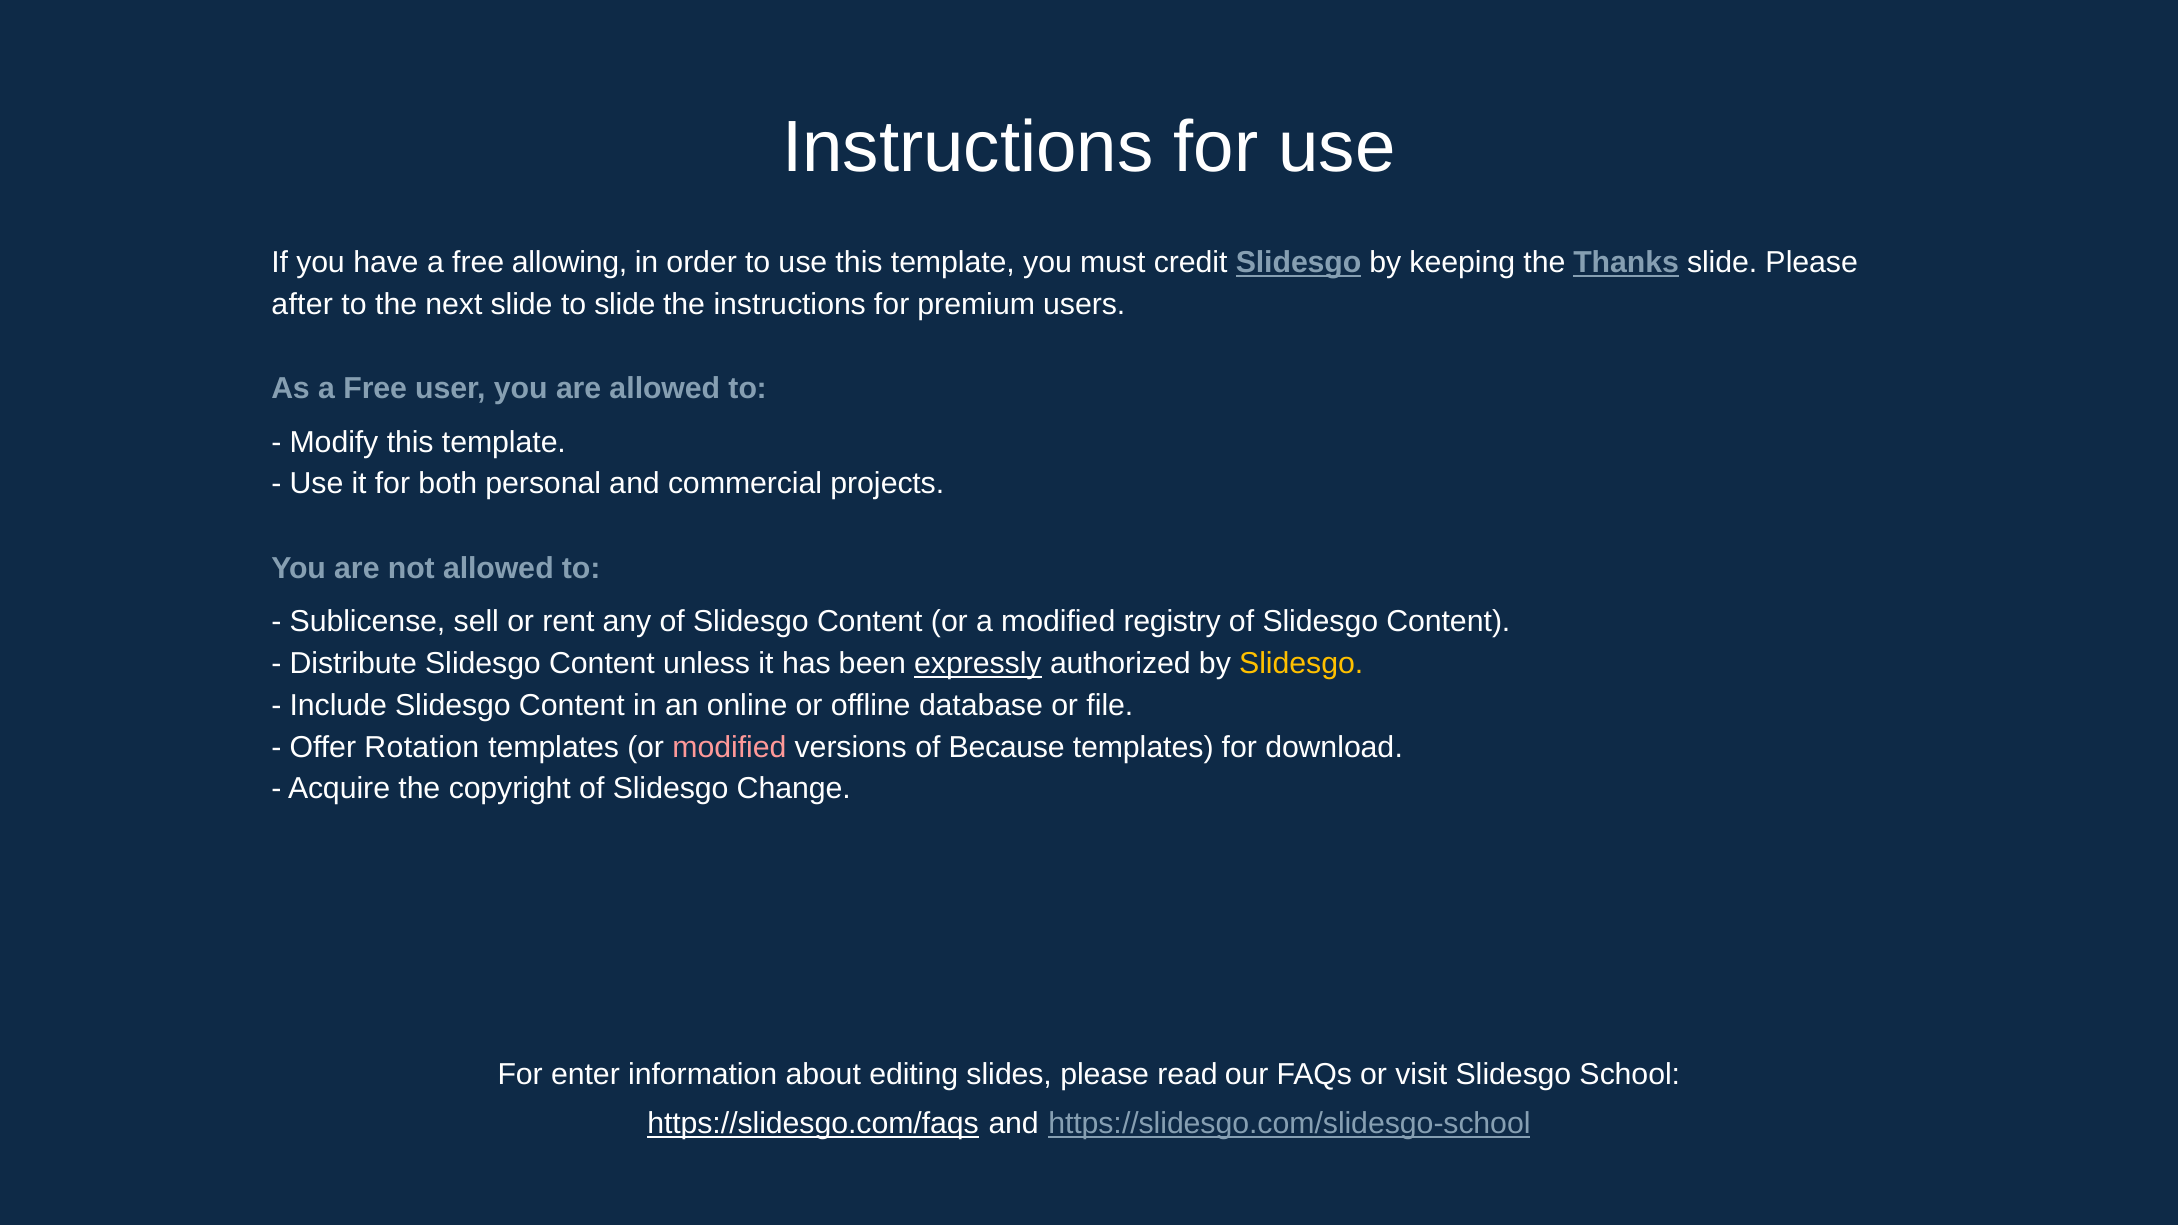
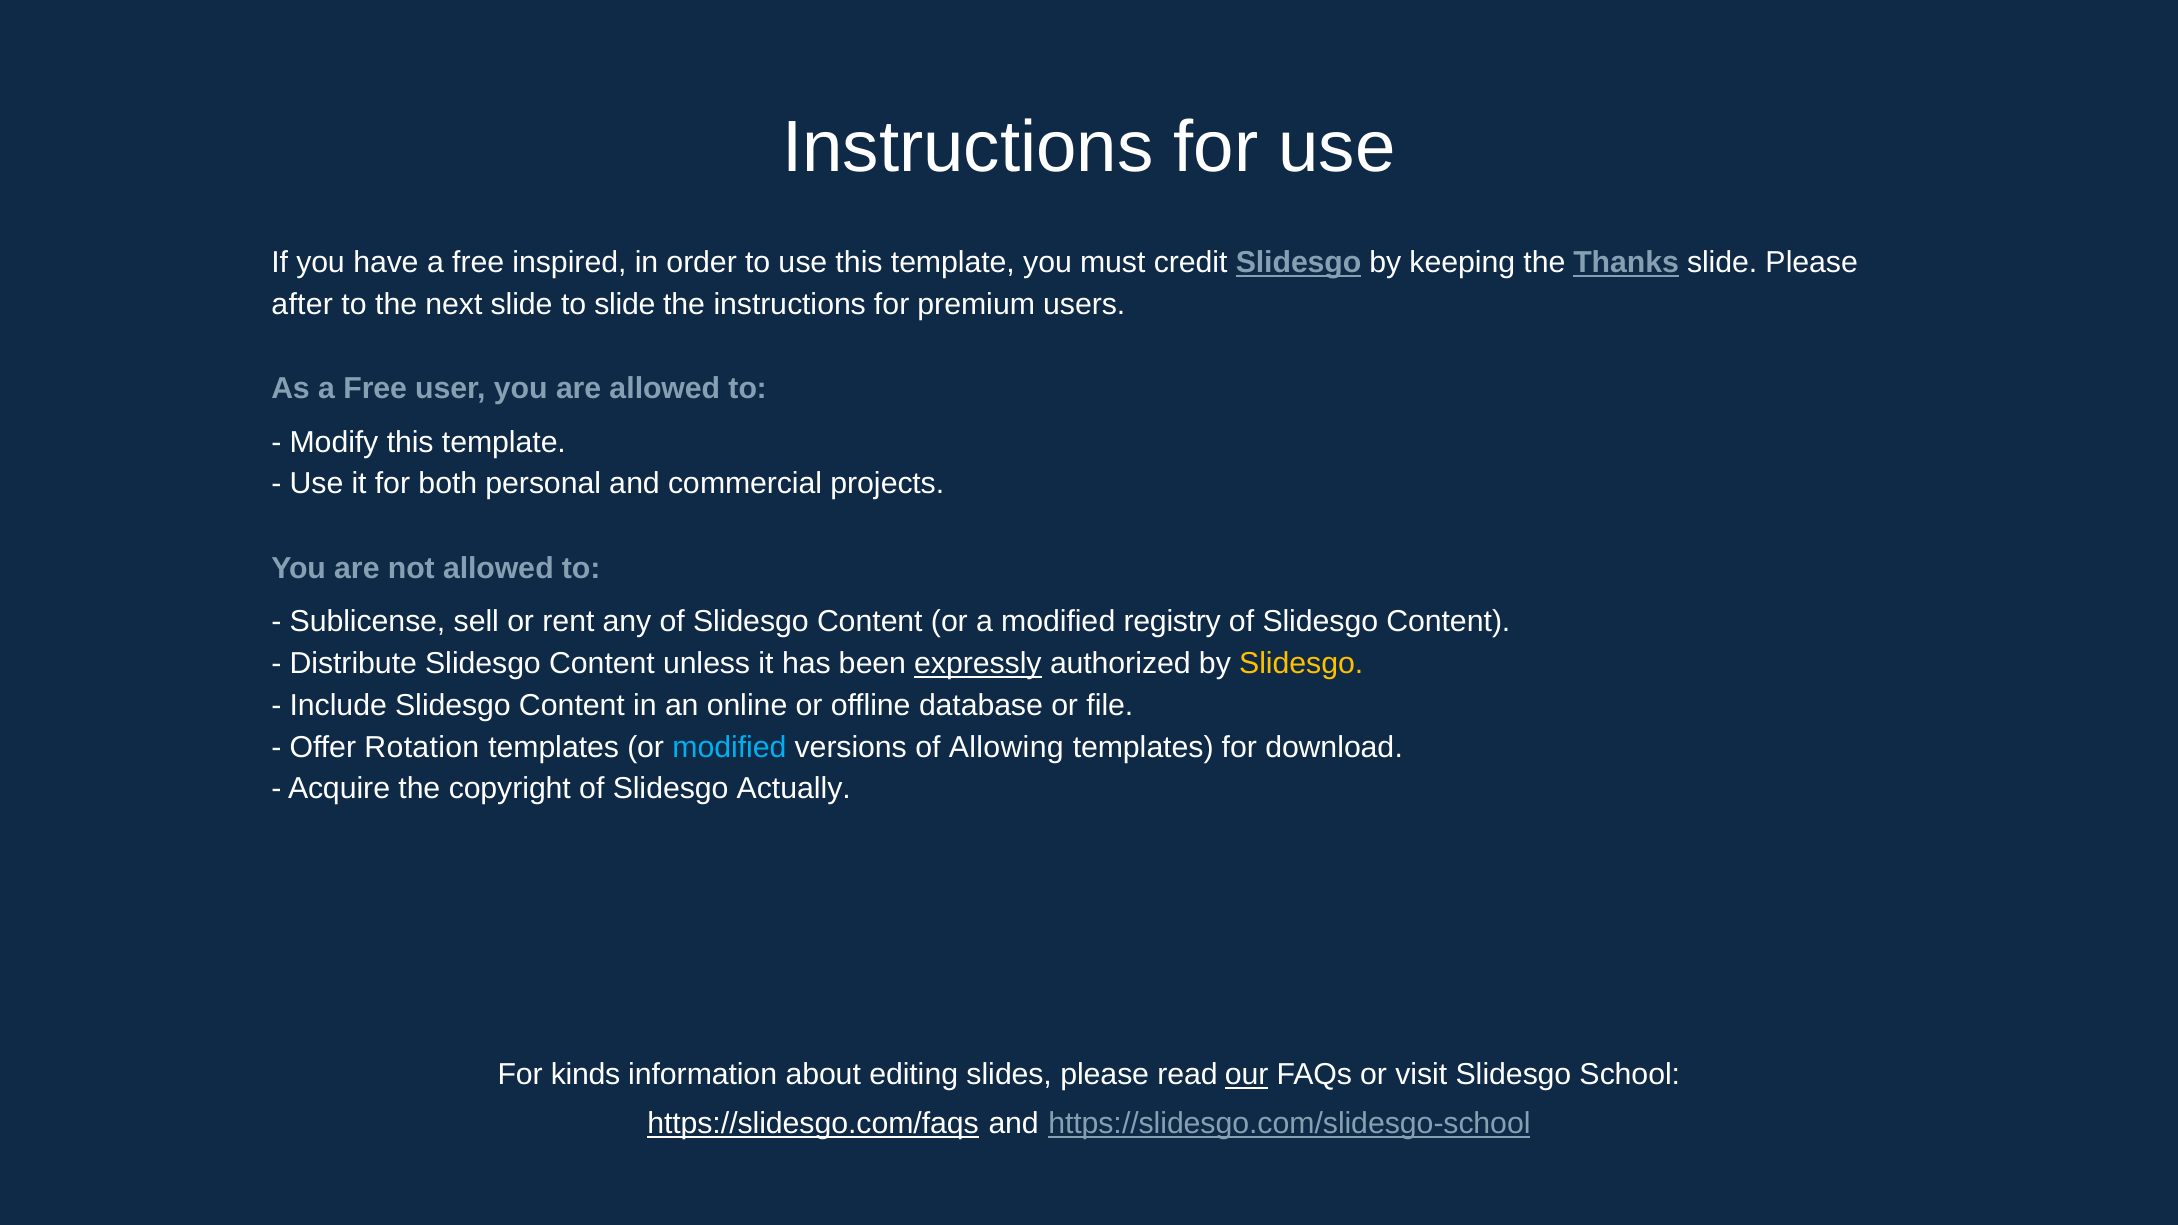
allowing: allowing -> inspired
modified at (729, 747) colour: pink -> light blue
Because: Because -> Allowing
Change: Change -> Actually
enter: enter -> kinds
our underline: none -> present
